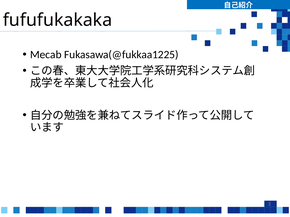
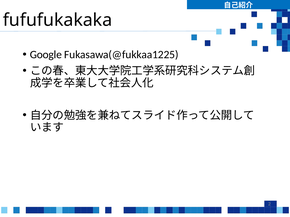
Mecab: Mecab -> Google
